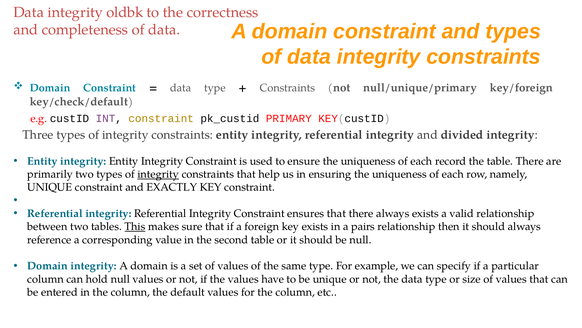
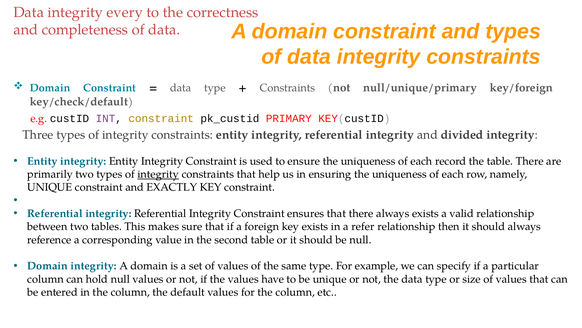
oldbk: oldbk -> every
This underline: present -> none
pairs: pairs -> refer
